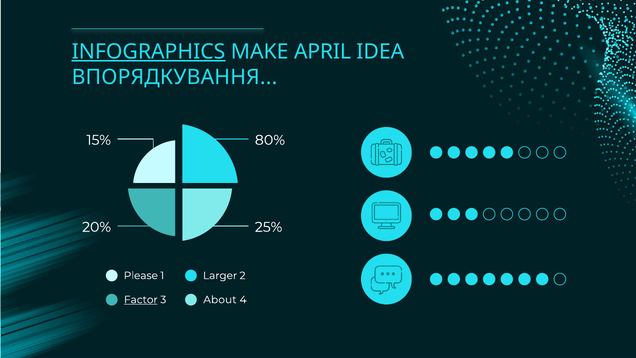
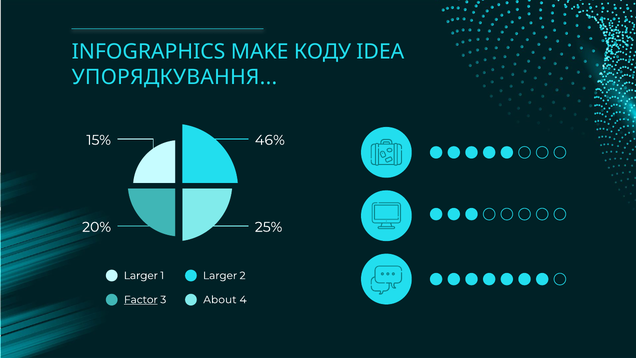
INFOGRAPHICS underline: present -> none
APRIL: APRIL -> КОДУ
ВПОРЯДКУВАННЯ: ВПОРЯДКУВАННЯ -> УПОРЯДКУВАННЯ
80%: 80% -> 46%
Please at (141, 275): Please -> Larger
